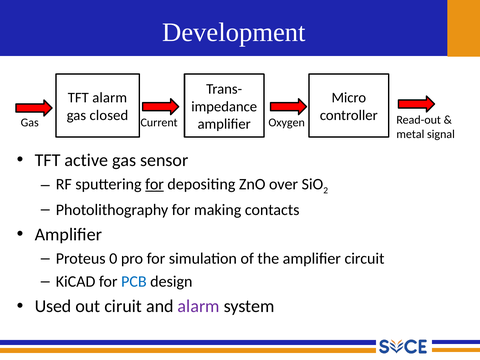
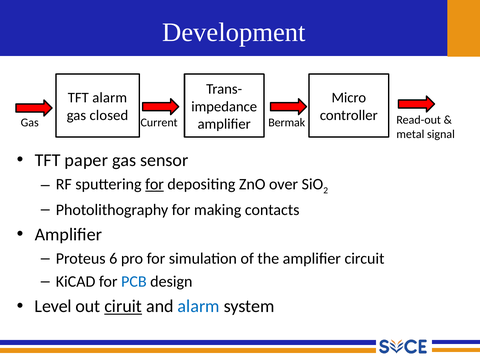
Oxygen: Oxygen -> Bermak
active: active -> paper
0: 0 -> 6
Used: Used -> Level
ciruit underline: none -> present
alarm at (199, 306) colour: purple -> blue
